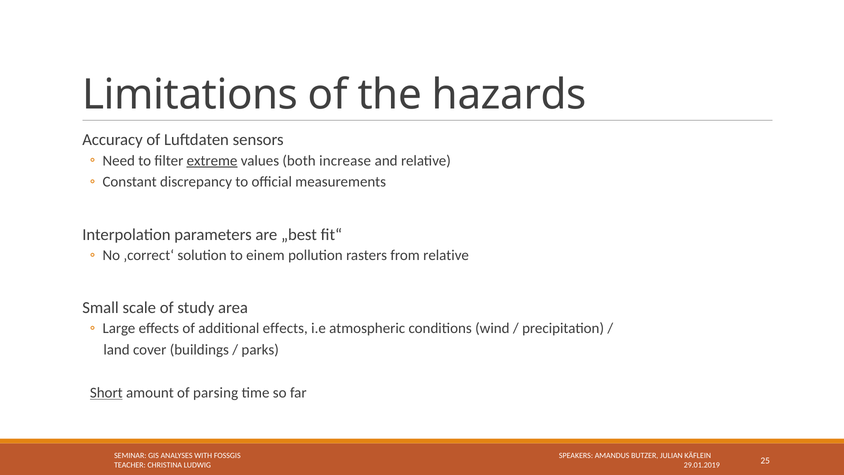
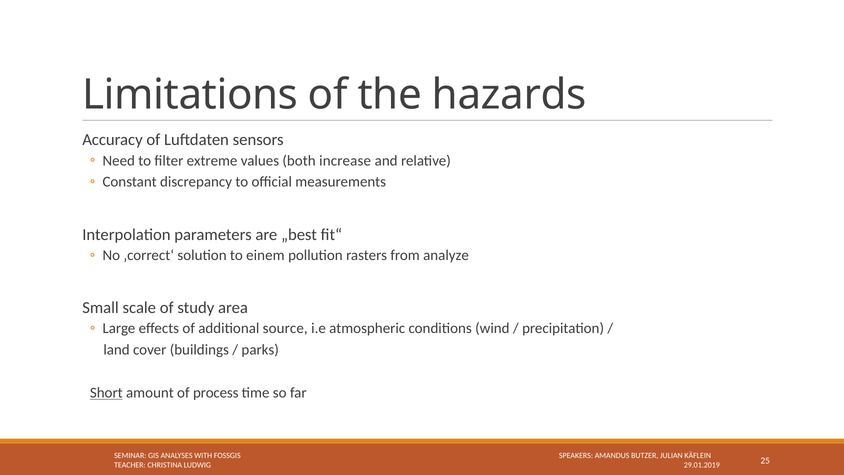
extreme underline: present -> none
from relative: relative -> analyze
additional effects: effects -> source
parsing: parsing -> process
